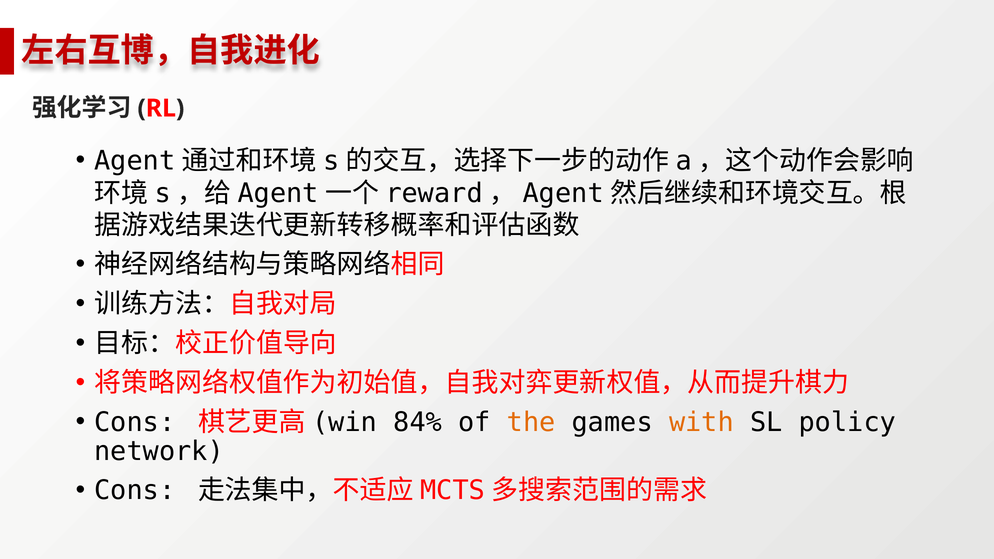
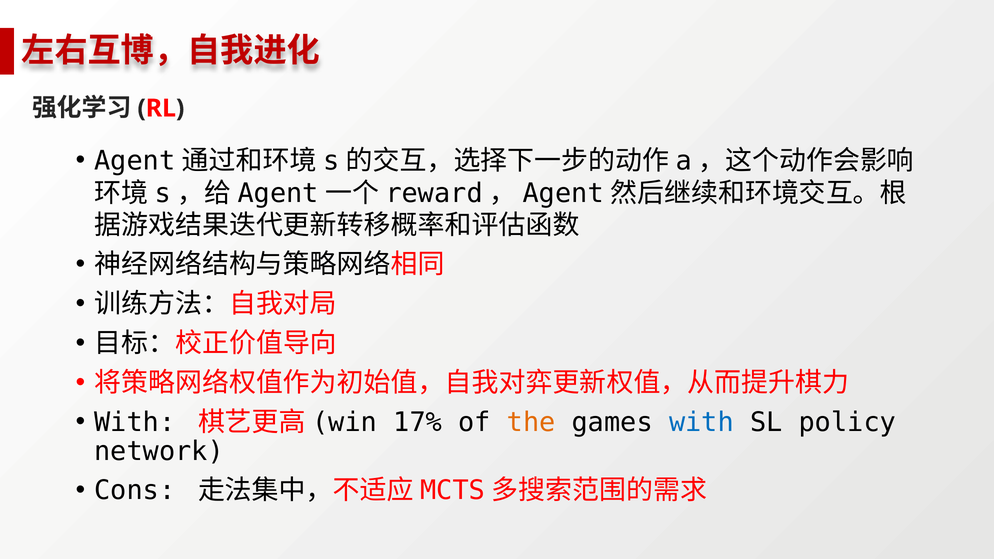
Cons at (135, 422): Cons -> With
84%: 84% -> 17%
with at (701, 422) colour: orange -> blue
